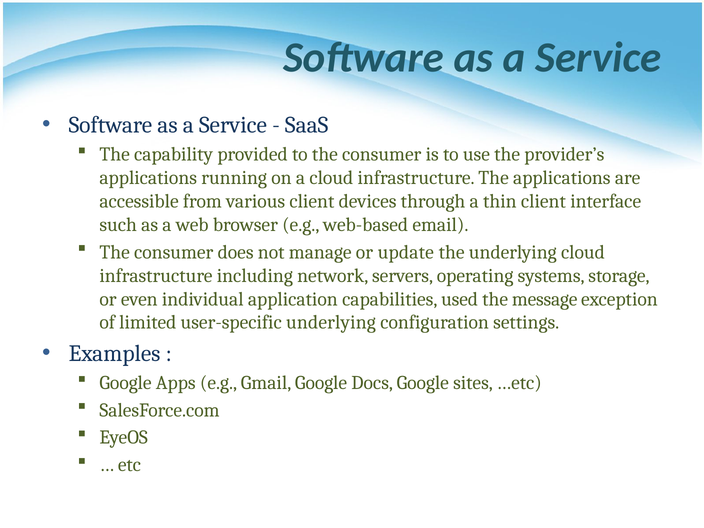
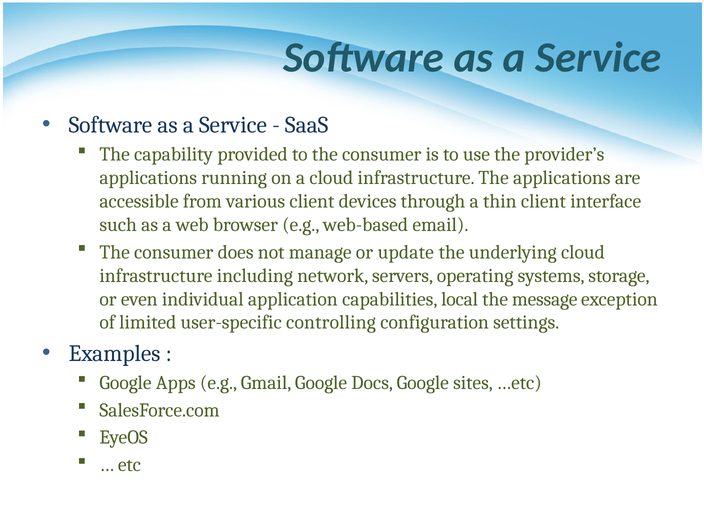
used: used -> local
user-specific underlying: underlying -> controlling
